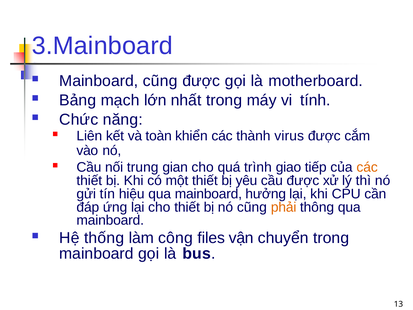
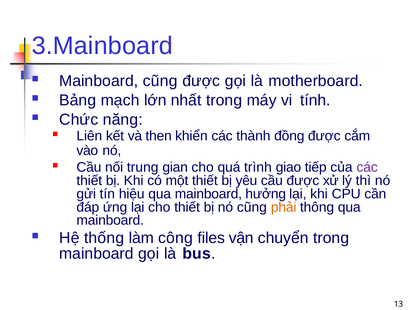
toàn: toàn -> then
virus: virus -> đồng
các at (367, 167) colour: orange -> purple
